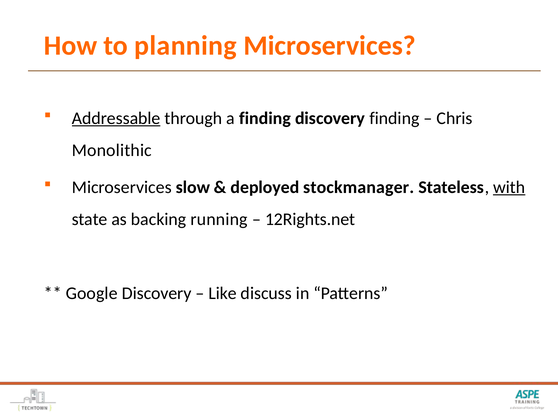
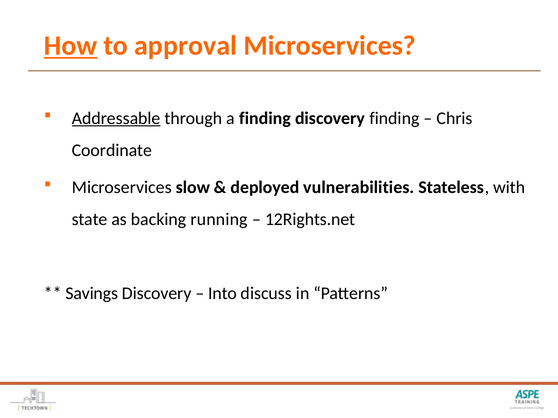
How underline: none -> present
planning: planning -> approval
Monolithic: Monolithic -> Coordinate
stockmanager: stockmanager -> vulnerabilities
with underline: present -> none
Google: Google -> Savings
Like: Like -> Into
